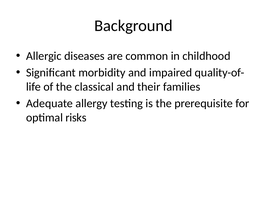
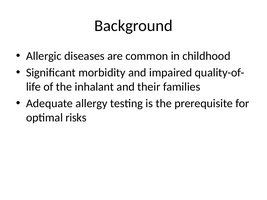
classical: classical -> inhalant
